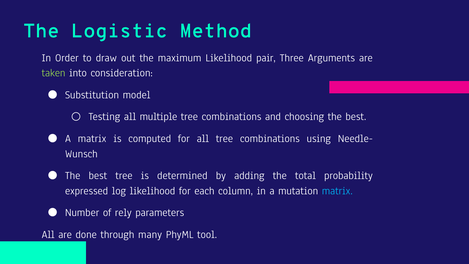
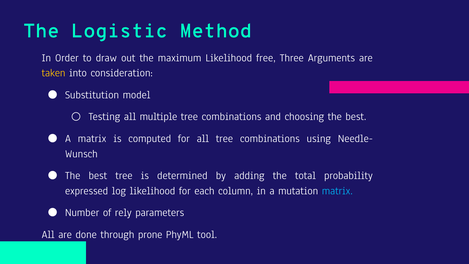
pair: pair -> free
taken colour: light green -> yellow
many: many -> prone
